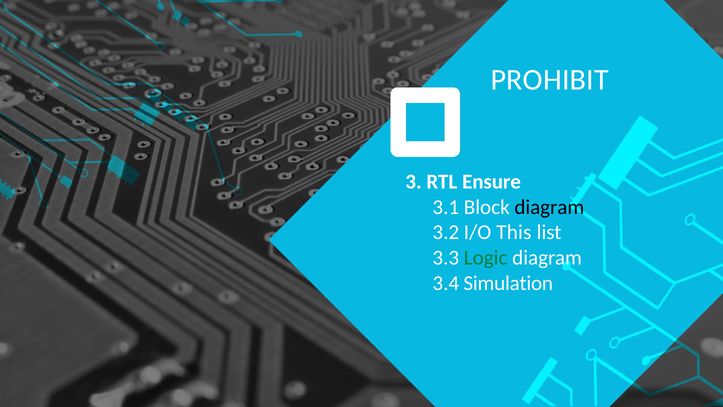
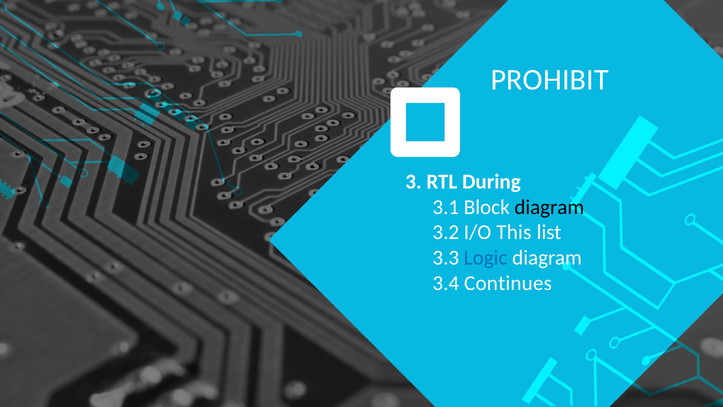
Ensure: Ensure -> During
Logic colour: green -> blue
Simulation: Simulation -> Continues
